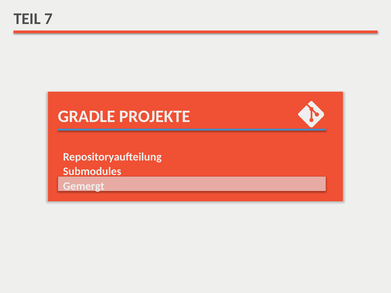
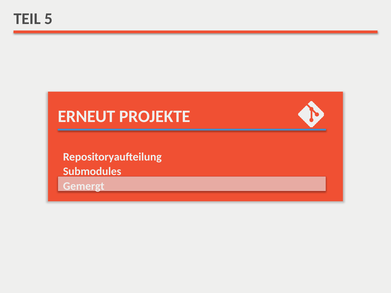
7: 7 -> 5
GRADLE: GRADLE -> ERNEUT
